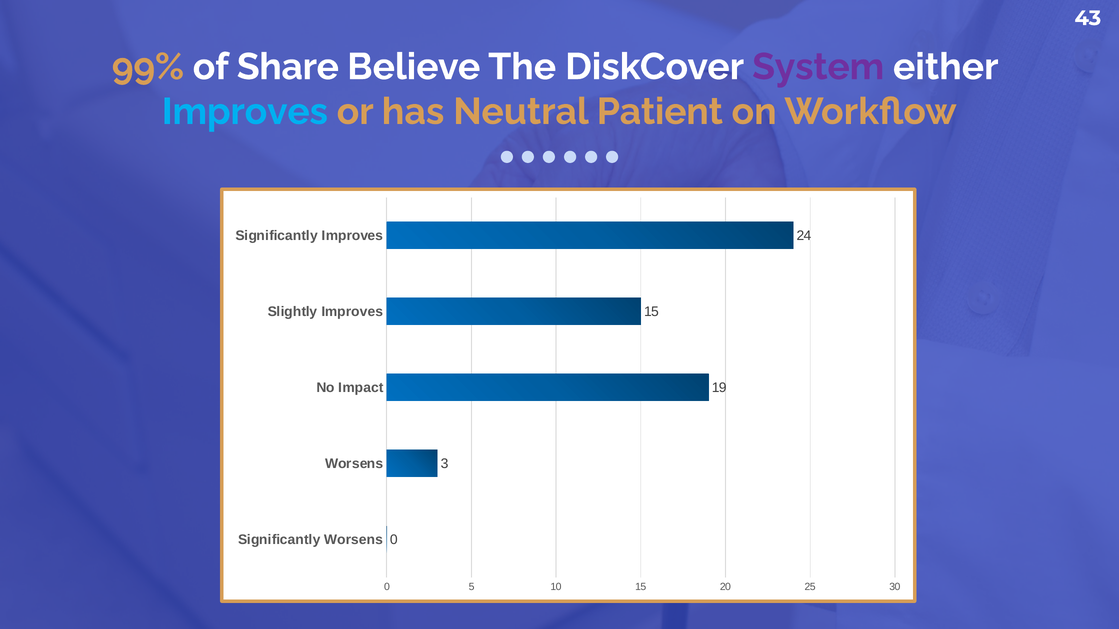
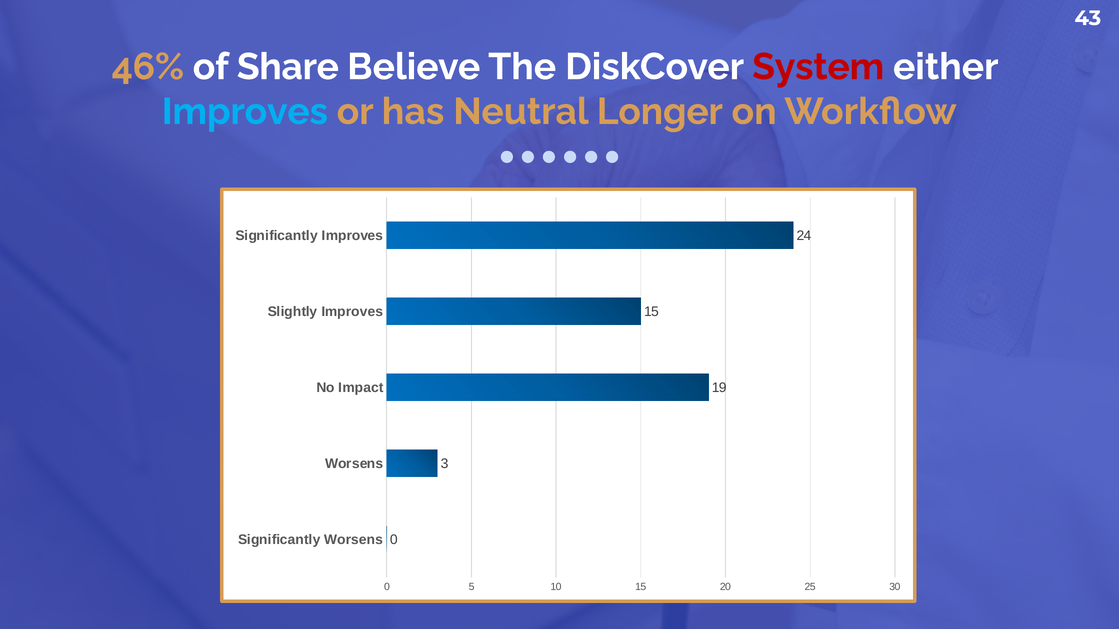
99%: 99% -> 46%
System colour: purple -> red
Patient: Patient -> Longer
